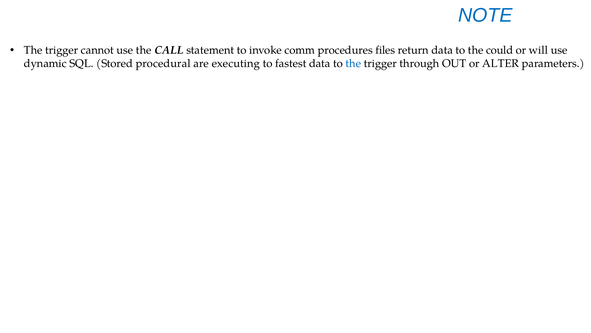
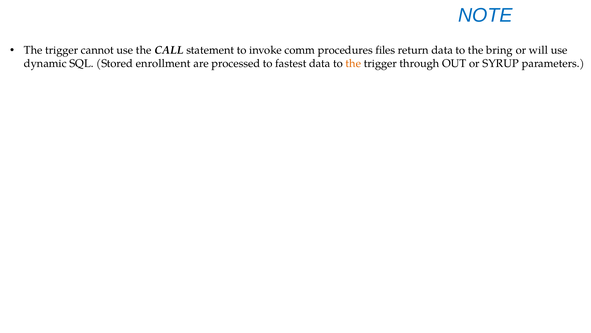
could: could -> bring
procedural: procedural -> enrollment
executing: executing -> processed
the at (353, 64) colour: blue -> orange
ALTER: ALTER -> SYRUP
